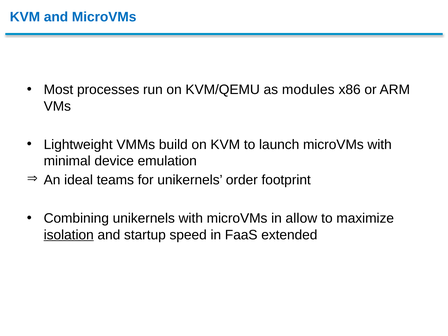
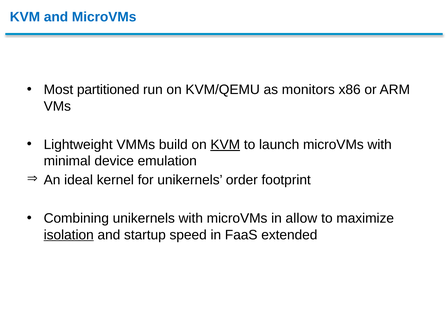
processes: processes -> partitioned
modules: modules -> monitors
KVM at (225, 145) underline: none -> present
teams: teams -> kernel
